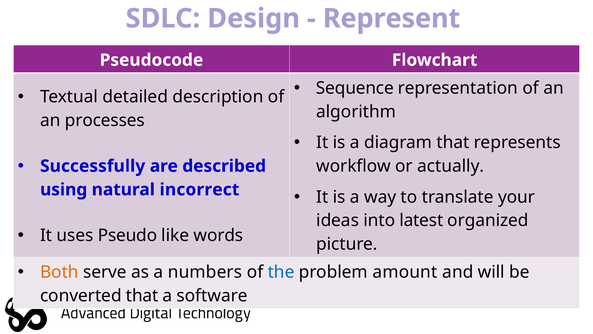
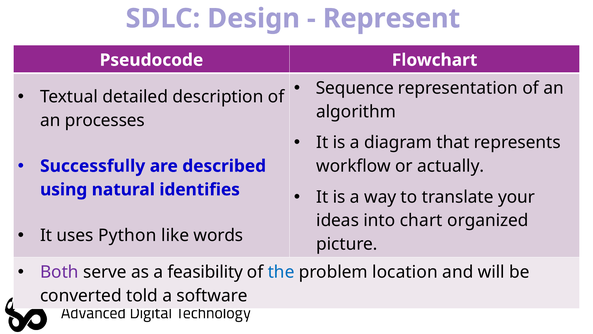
incorrect: incorrect -> identifies
latest: latest -> chart
Pseudo: Pseudo -> Python
Both colour: orange -> purple
numbers: numbers -> feasibility
amount: amount -> location
converted that: that -> told
